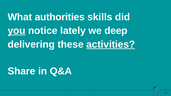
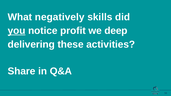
authorities: authorities -> negatively
lately: lately -> profit
activities underline: present -> none
